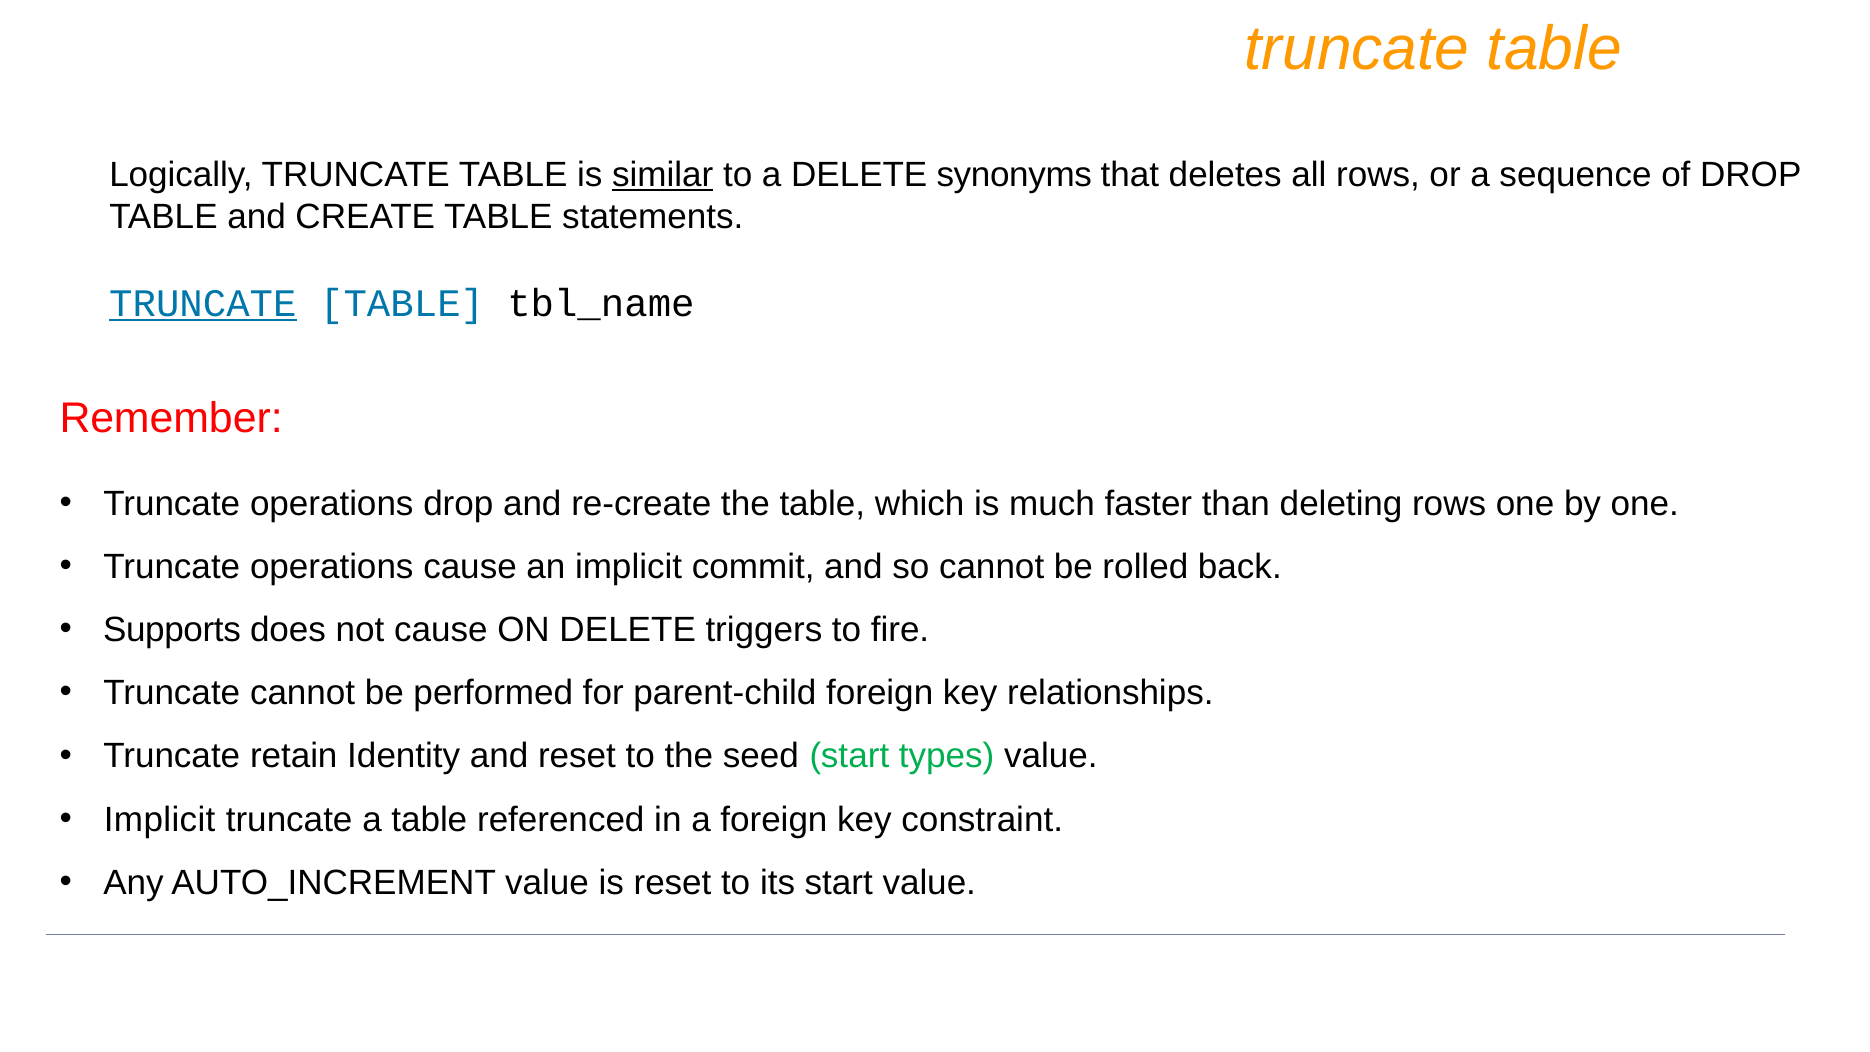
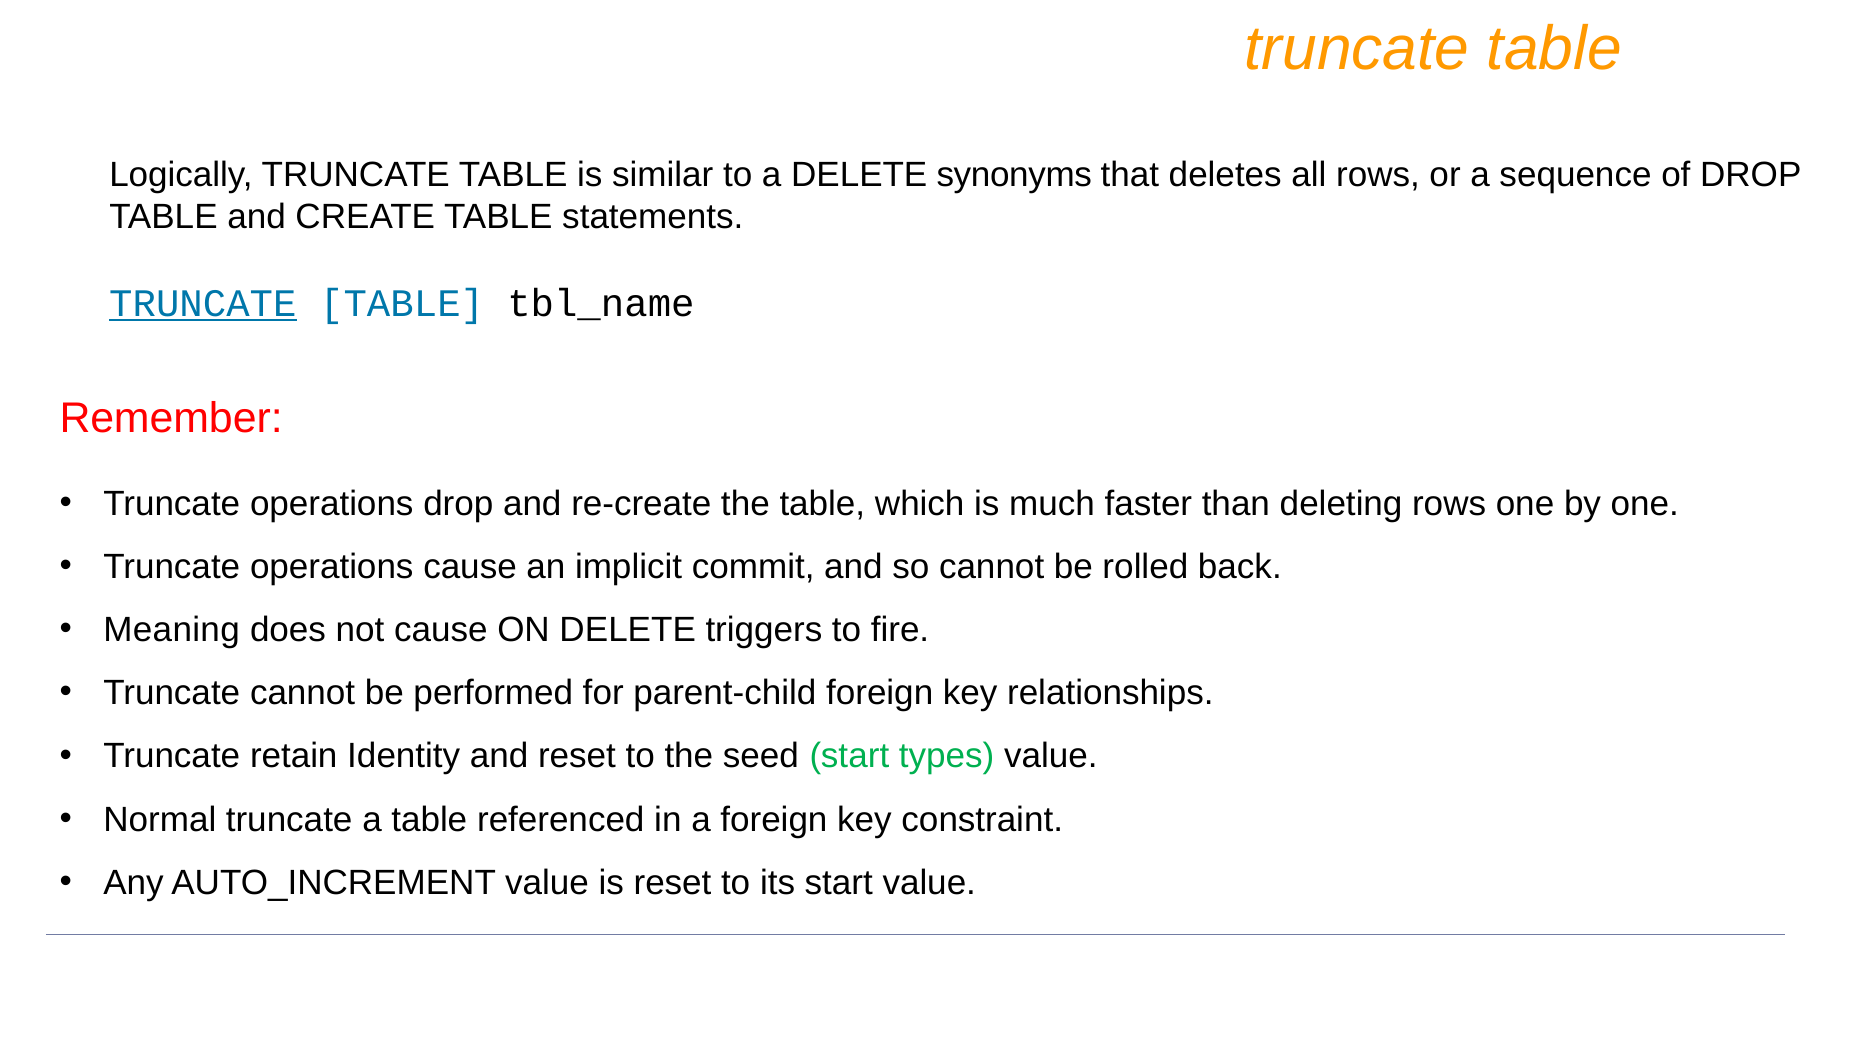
similar underline: present -> none
Supports: Supports -> Meaning
Implicit at (160, 819): Implicit -> Normal
